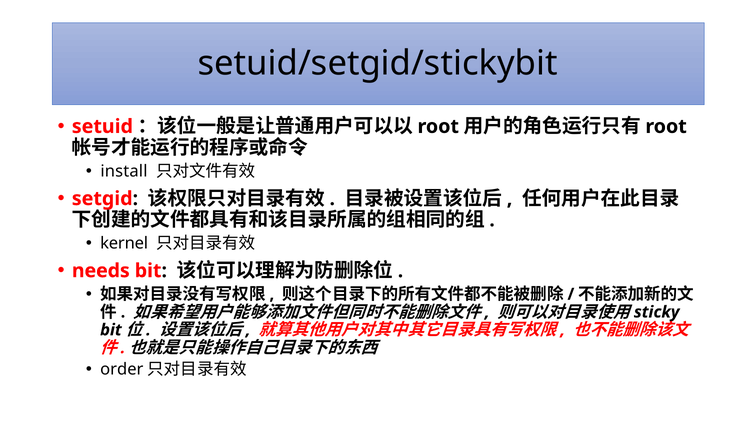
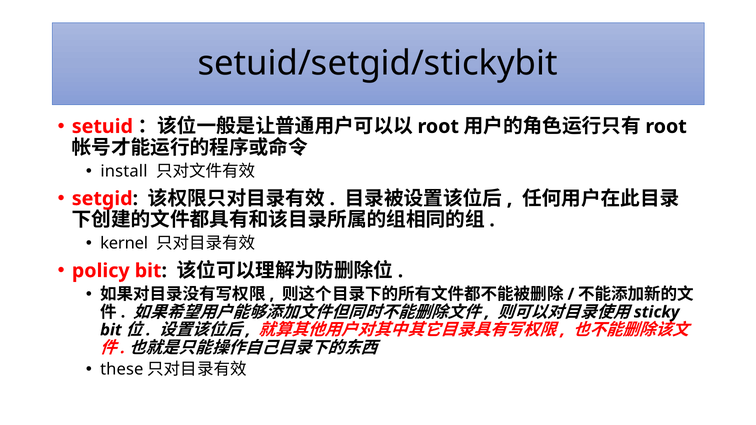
needs: needs -> policy
order: order -> these
